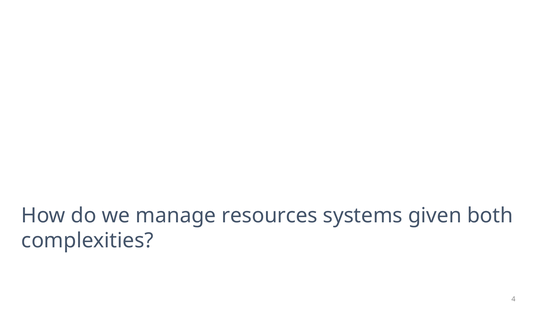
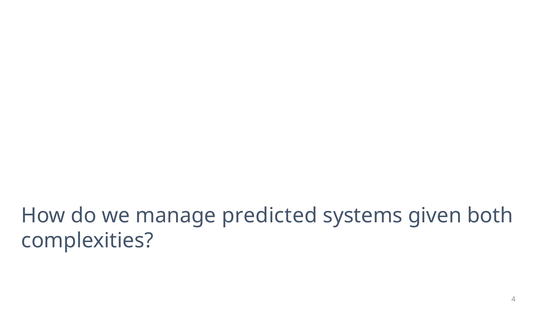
resources: resources -> predicted
